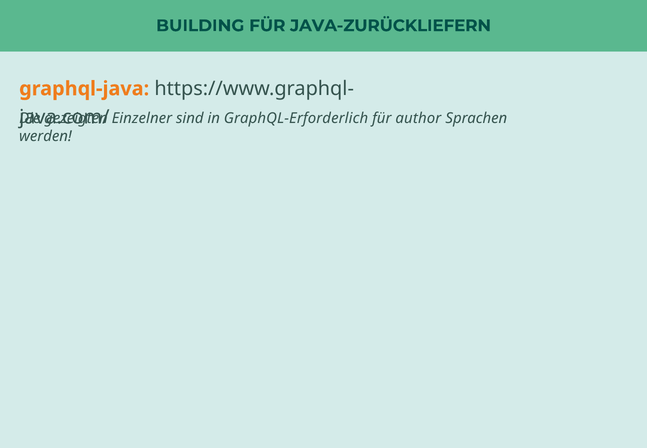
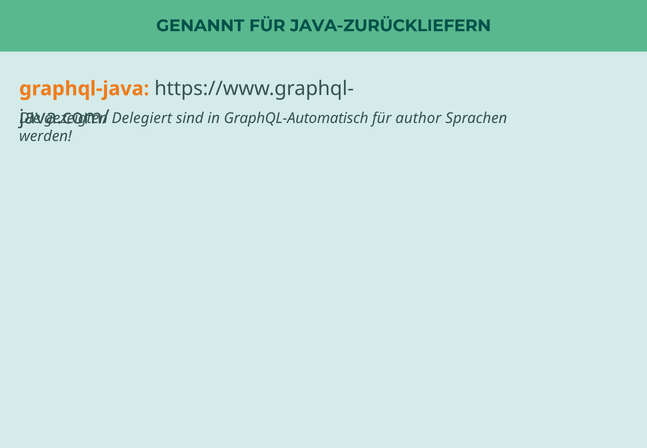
BUILDING: BUILDING -> GENANNT
Einzelner: Einzelner -> Delegiert
GraphQL-Erforderlich: GraphQL-Erforderlich -> GraphQL-Automatisch
